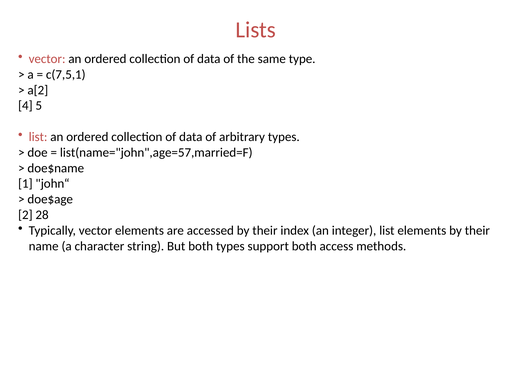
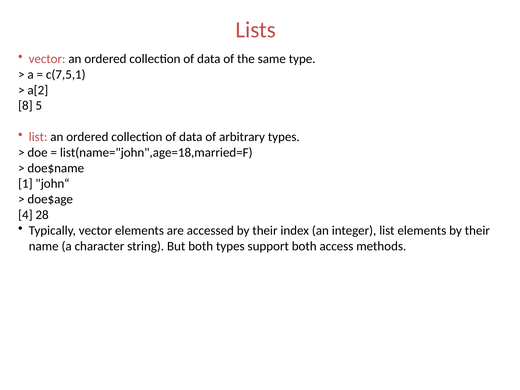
4: 4 -> 8
list(name="john",age=57,married=F: list(name="john",age=57,married=F -> list(name="john",age=18,married=F
2: 2 -> 4
